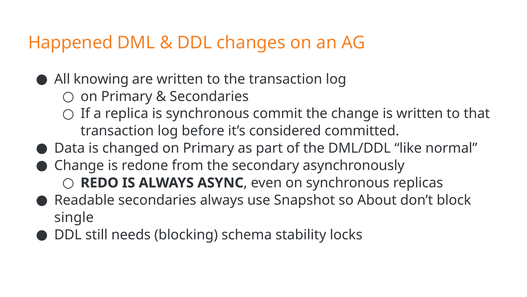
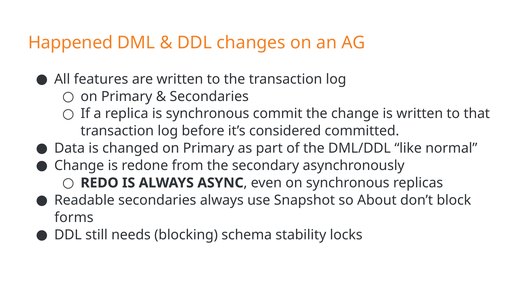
knowing: knowing -> features
single: single -> forms
